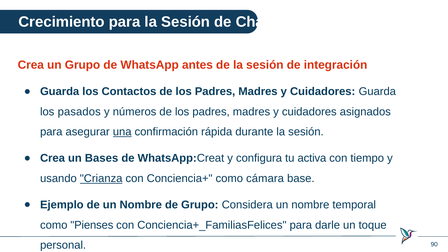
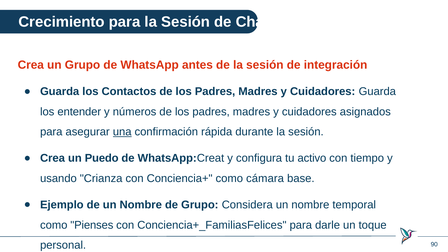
pasados: pasados -> entender
Bases: Bases -> Puedo
activa: activa -> activo
Crianza underline: present -> none
